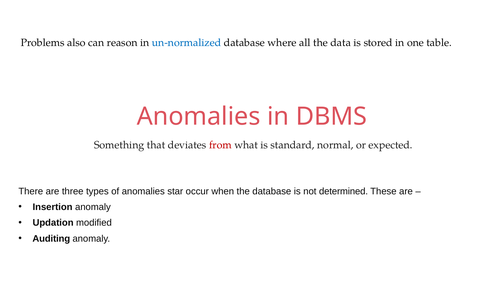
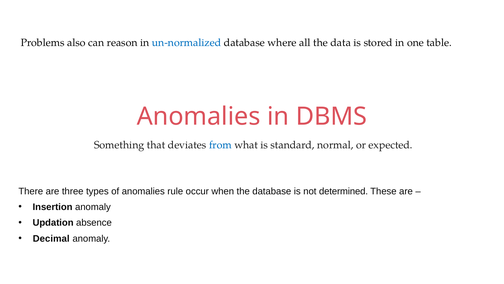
from colour: red -> blue
star: star -> rule
modified: modified -> absence
Auditing: Auditing -> Decimal
